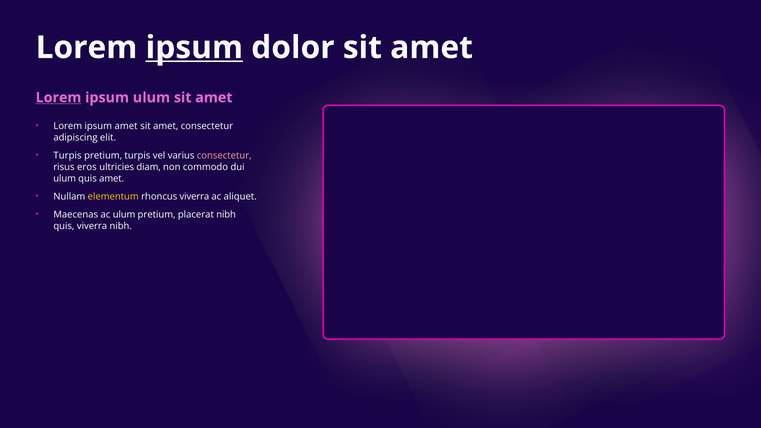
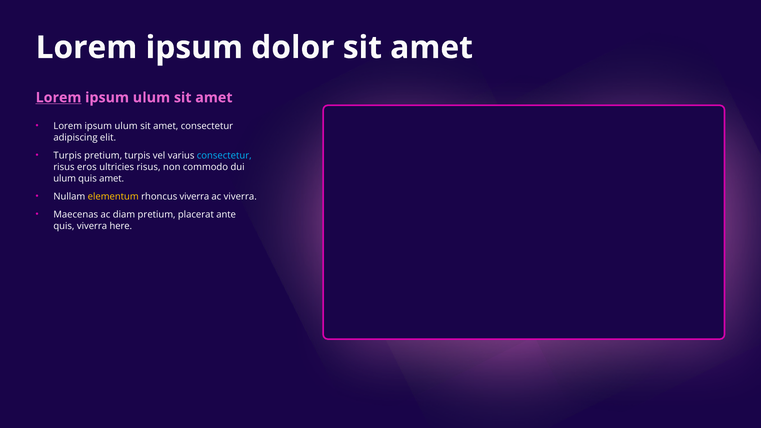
ipsum at (194, 48) underline: present -> none
amet at (126, 126): amet -> ulum
consectetur at (224, 156) colour: pink -> light blue
ultricies diam: diam -> risus
ac aliquet: aliquet -> viverra
ac ulum: ulum -> diam
placerat nibh: nibh -> ante
viverra nibh: nibh -> here
